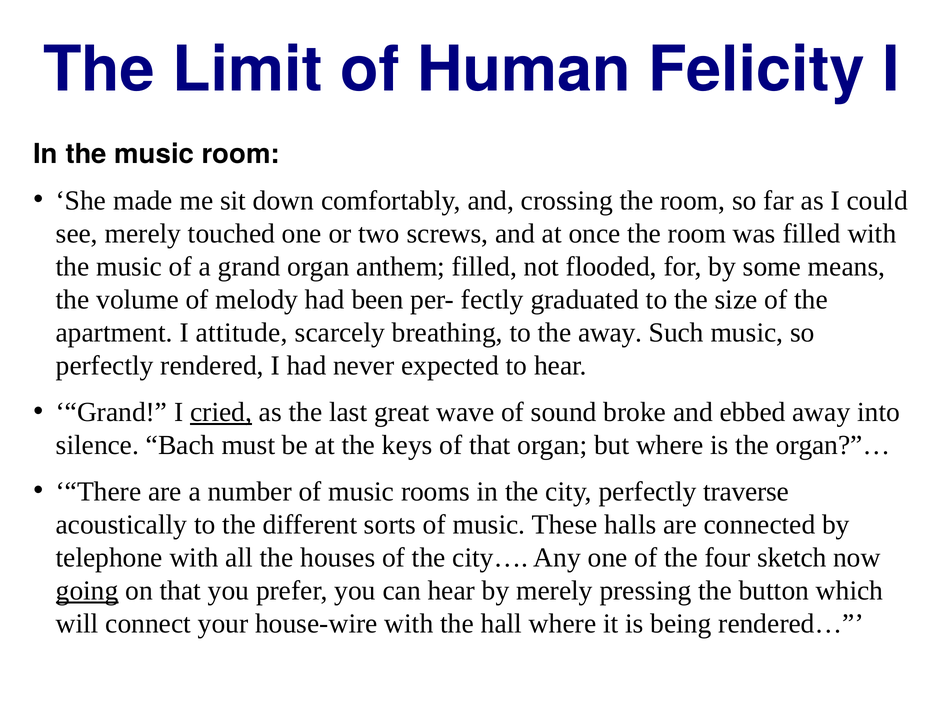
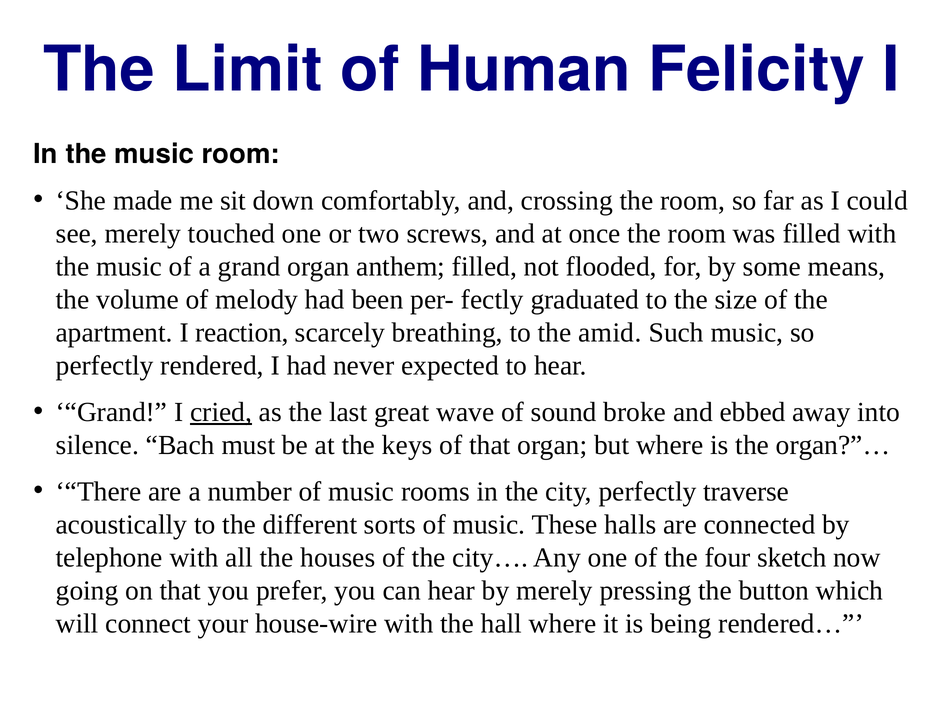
attitude: attitude -> reaction
the away: away -> amid
going underline: present -> none
